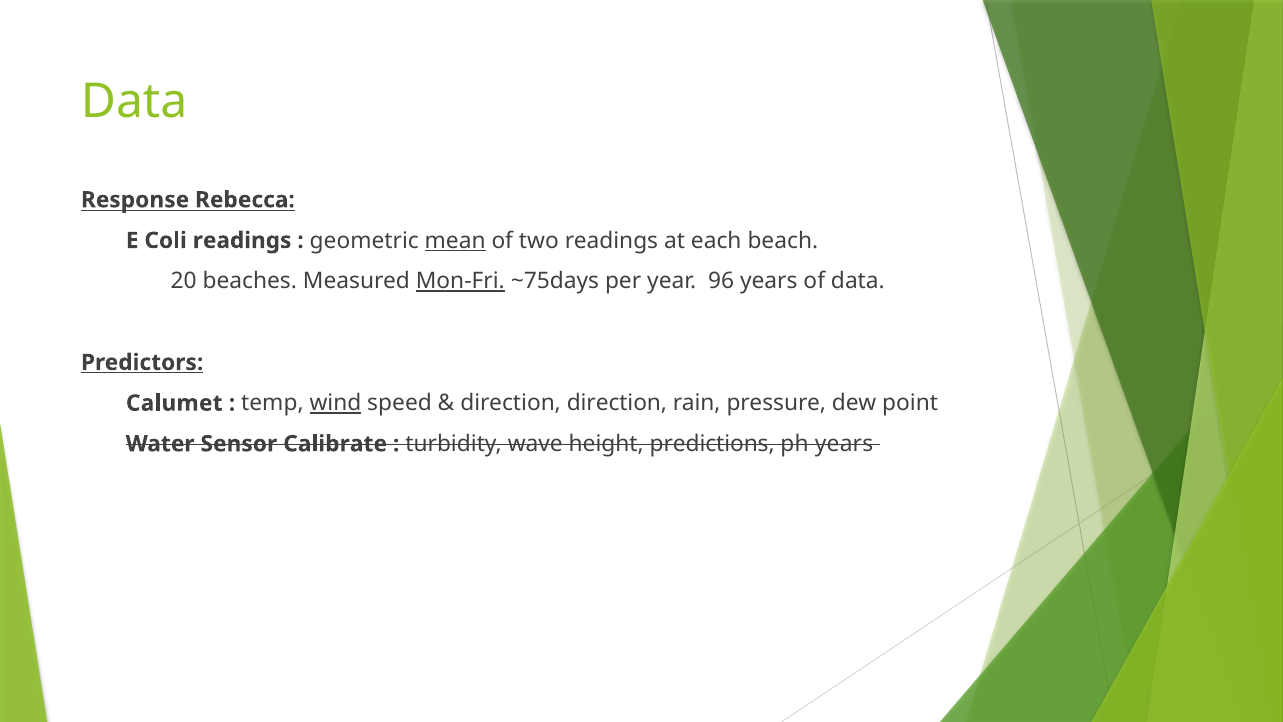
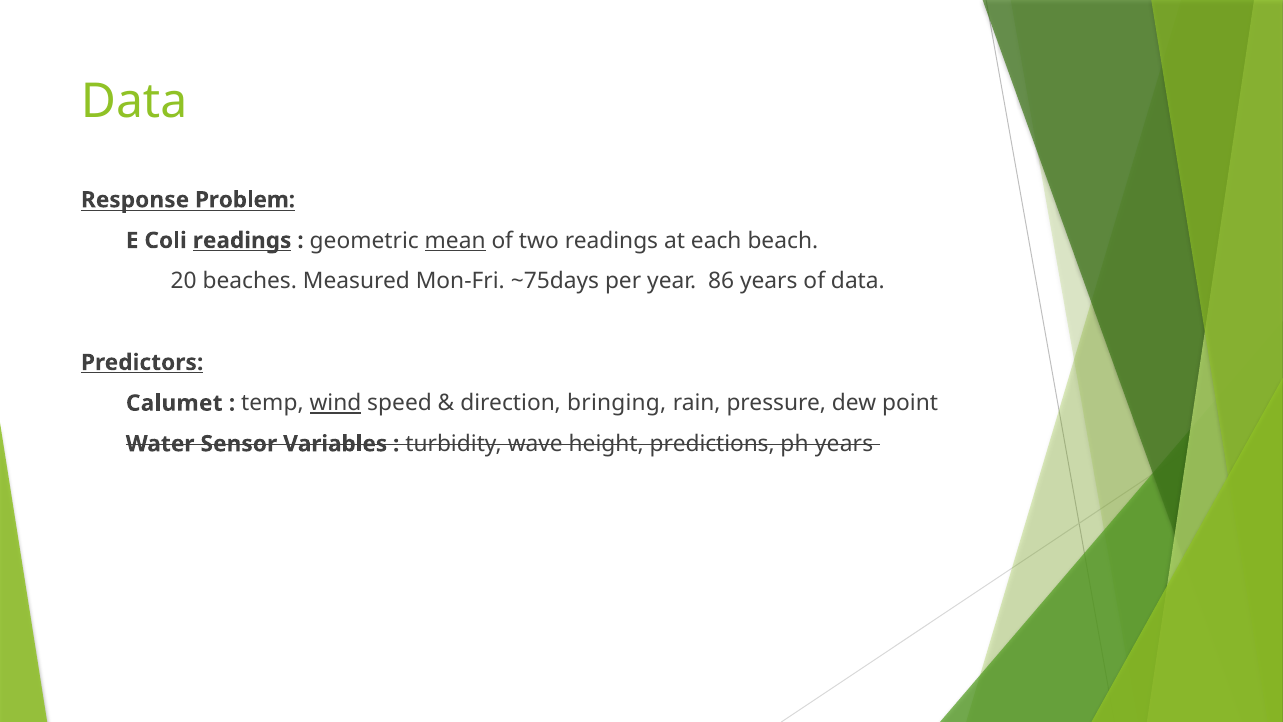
Rebecca: Rebecca -> Problem
readings at (242, 240) underline: none -> present
Mon-Fri underline: present -> none
96: 96 -> 86
direction direction: direction -> bringing
Calibrate: Calibrate -> Variables
